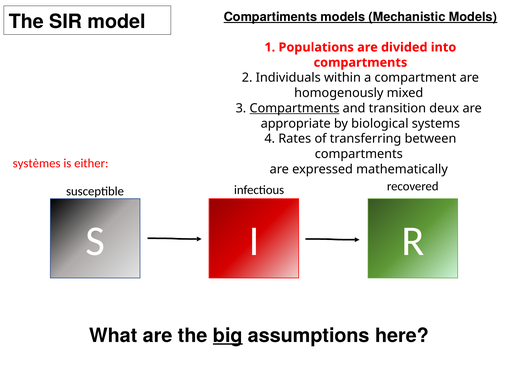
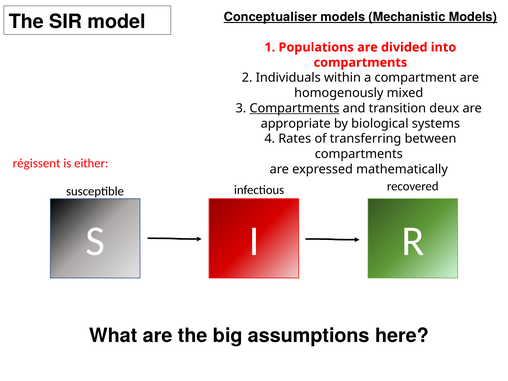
Compartiments: Compartiments -> Conceptualiser
systèmes: systèmes -> régissent
big underline: present -> none
